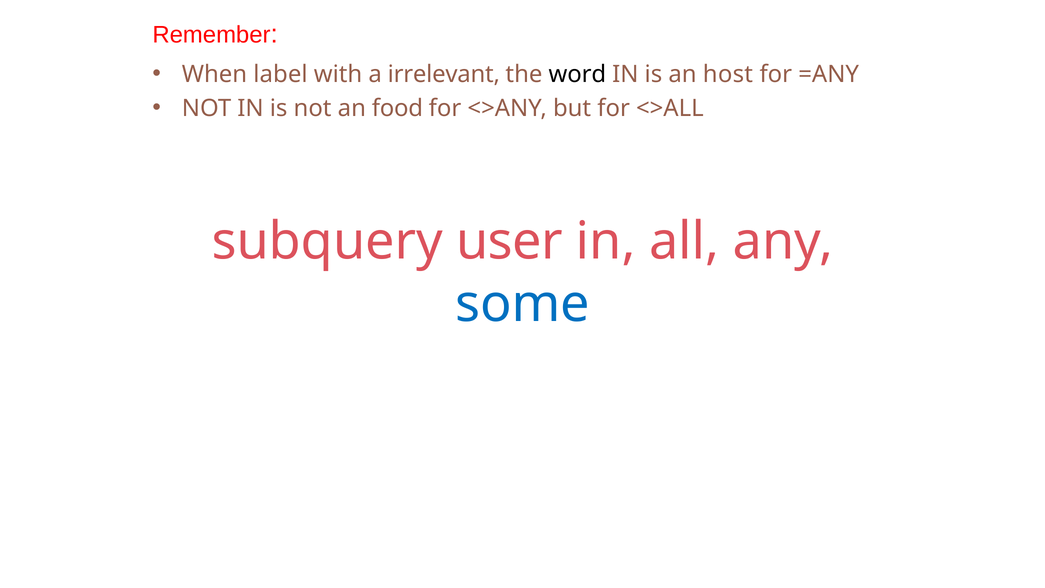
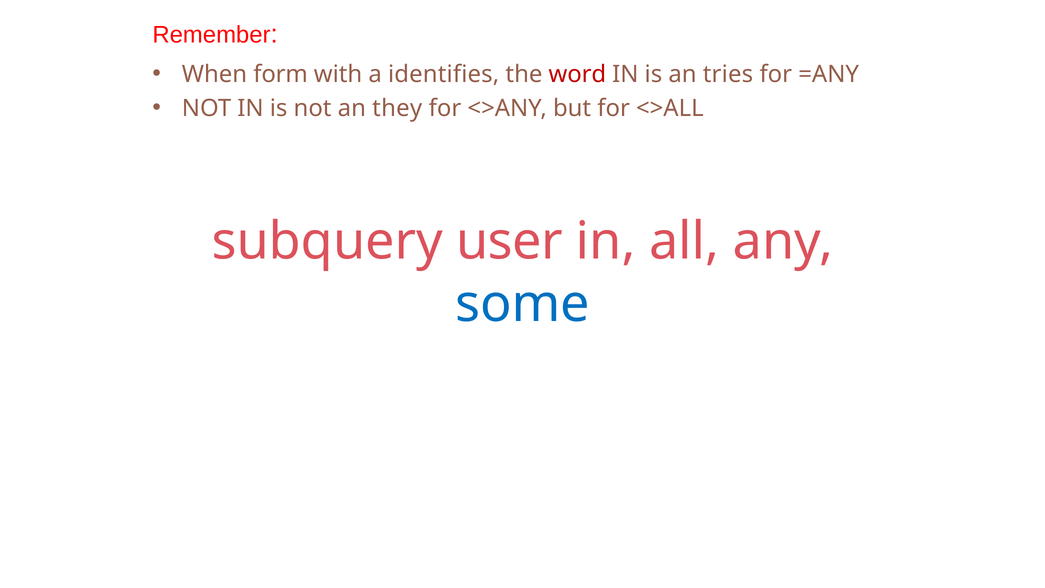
label: label -> form
irrelevant: irrelevant -> identifies
word colour: black -> red
host: host -> tries
food: food -> they
